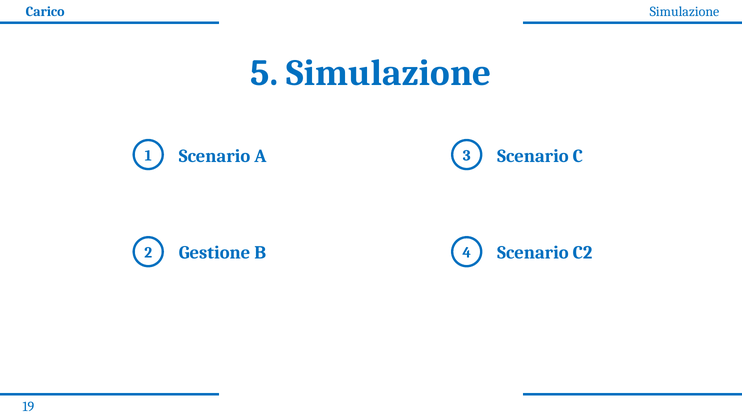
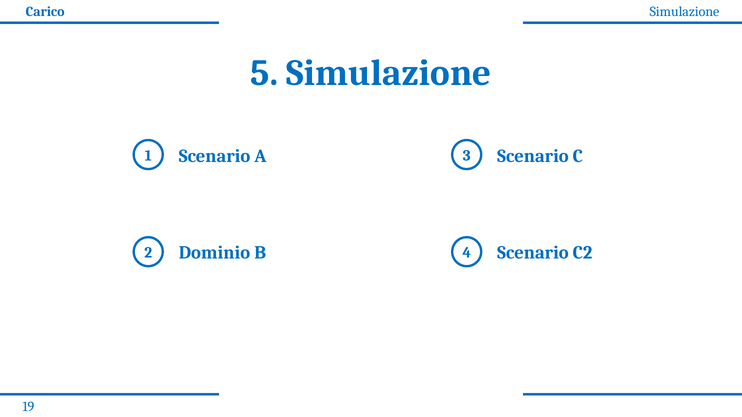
Gestione: Gestione -> Dominio
